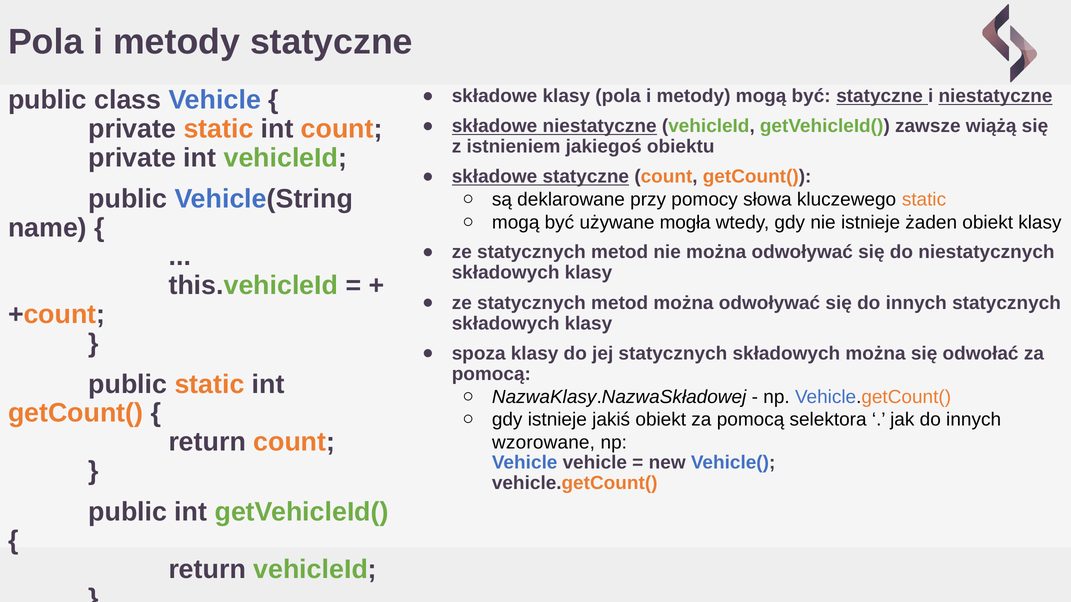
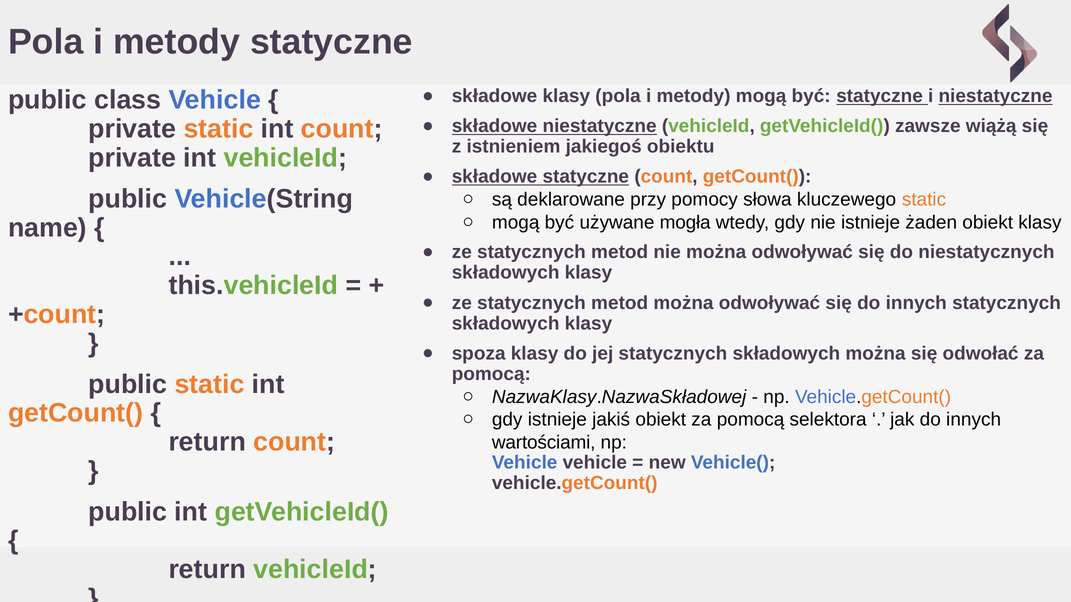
wzorowane: wzorowane -> wartościami
